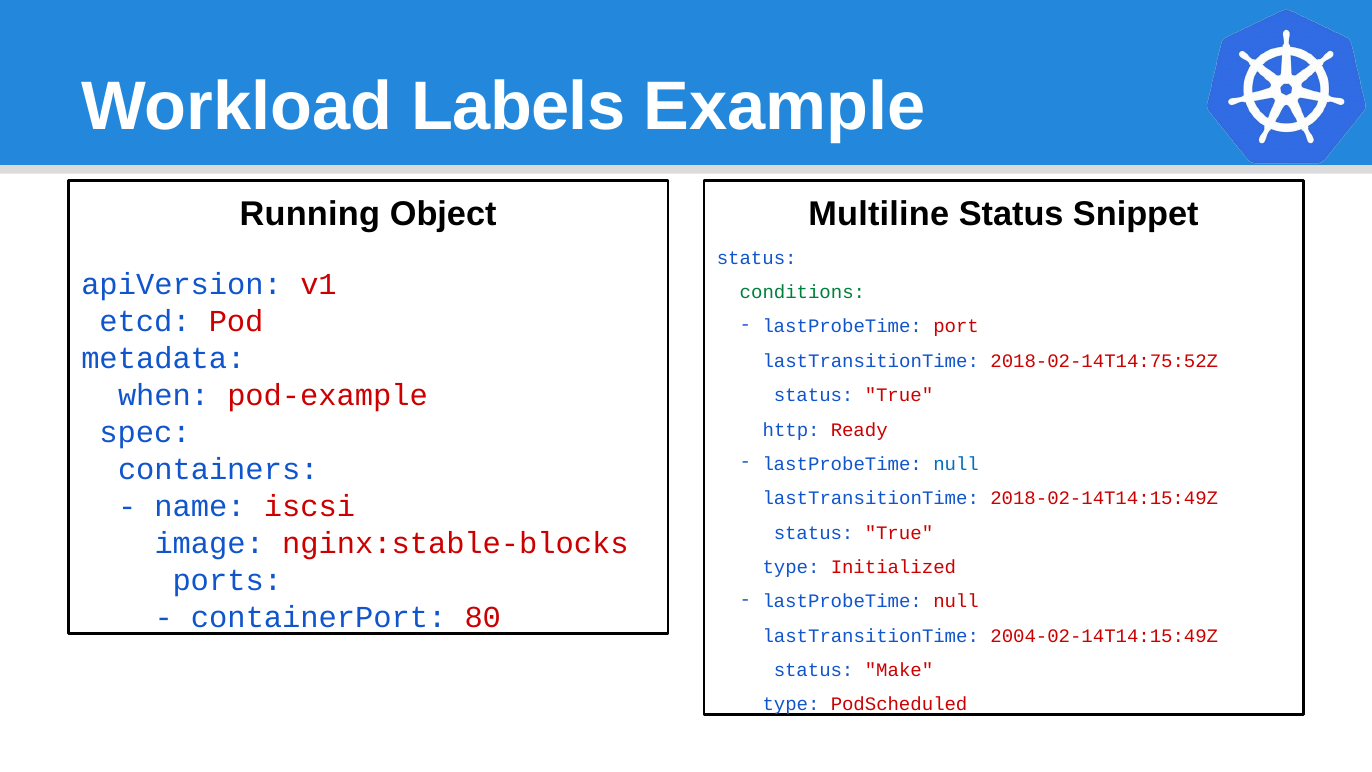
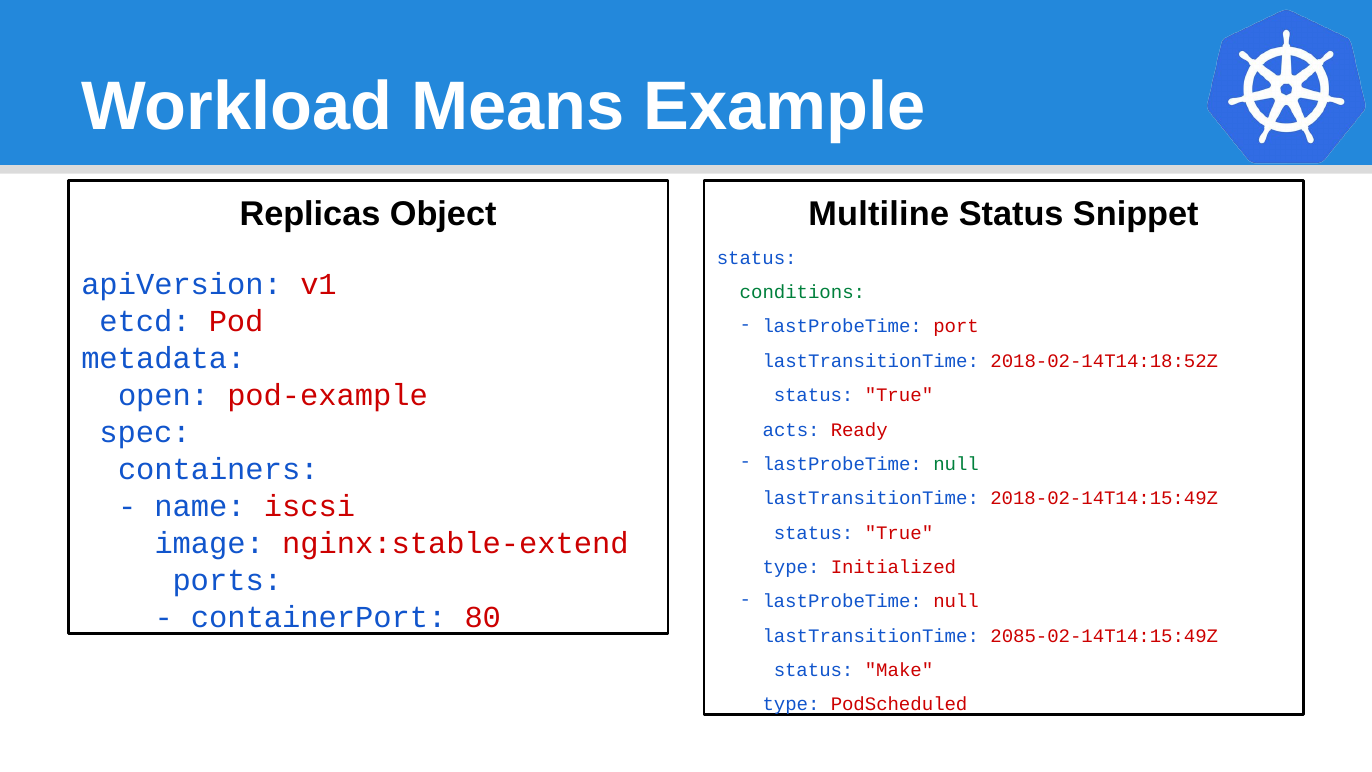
Labels: Labels -> Means
Running: Running -> Replicas
2018-02-14T14:75:52Z: 2018-02-14T14:75:52Z -> 2018-02-14T14:18:52Z
when: when -> open
http: http -> acts
null at (956, 464) colour: blue -> green
nginx:stable-blocks: nginx:stable-blocks -> nginx:stable-extend
2004-02-14T14:15:49Z: 2004-02-14T14:15:49Z -> 2085-02-14T14:15:49Z
